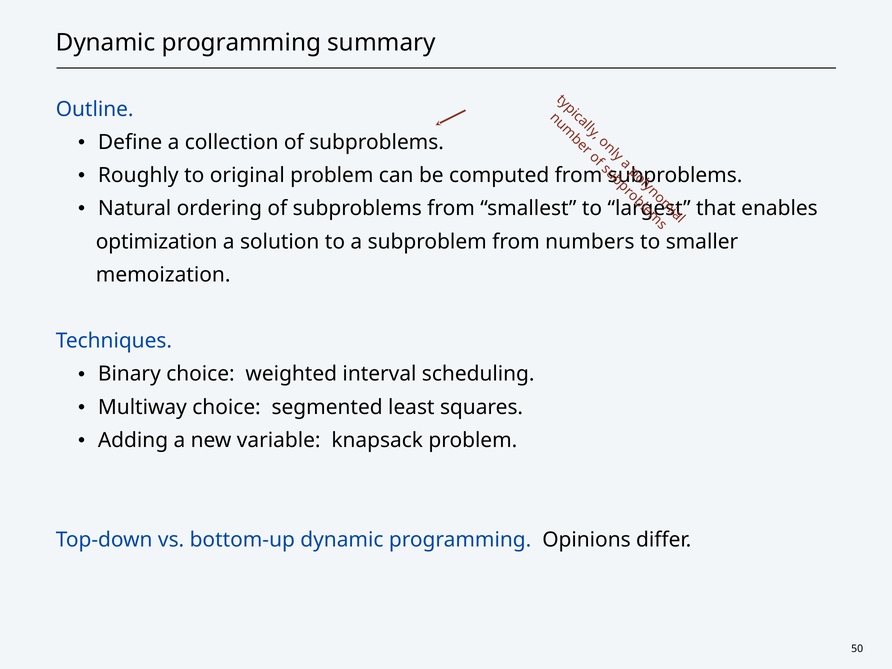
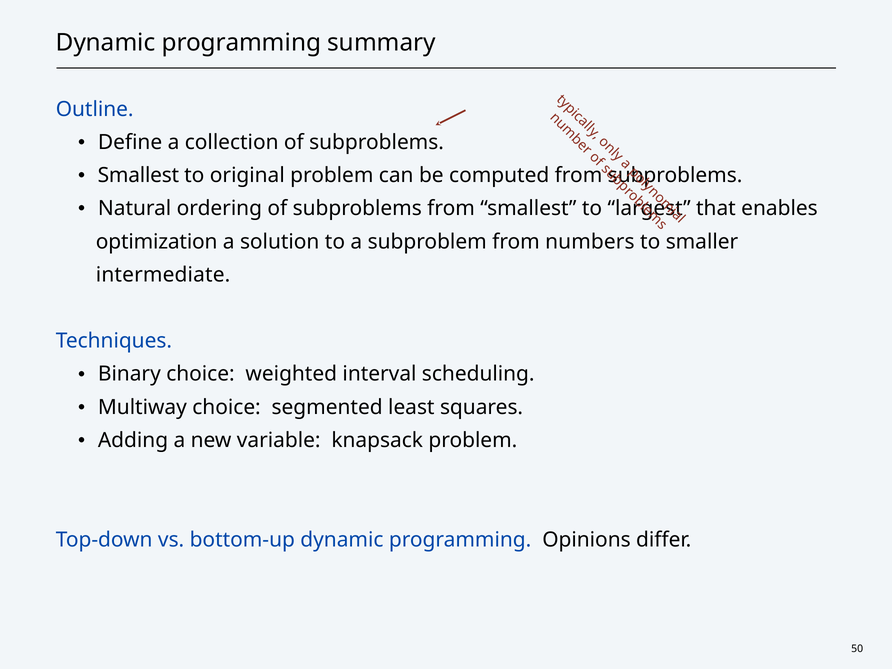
Roughly at (138, 175): Roughly -> Smallest
memoization: memoization -> intermediate
